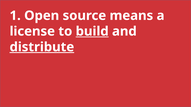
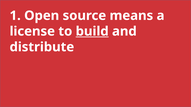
distribute underline: present -> none
